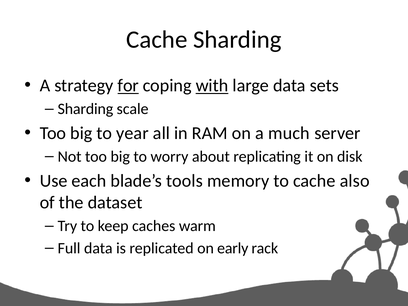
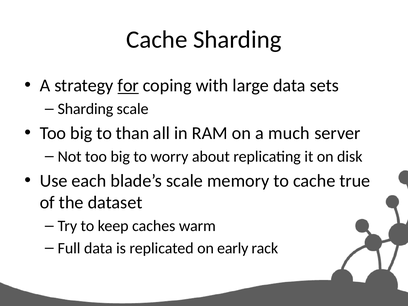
with underline: present -> none
year: year -> than
blade’s tools: tools -> scale
also: also -> true
